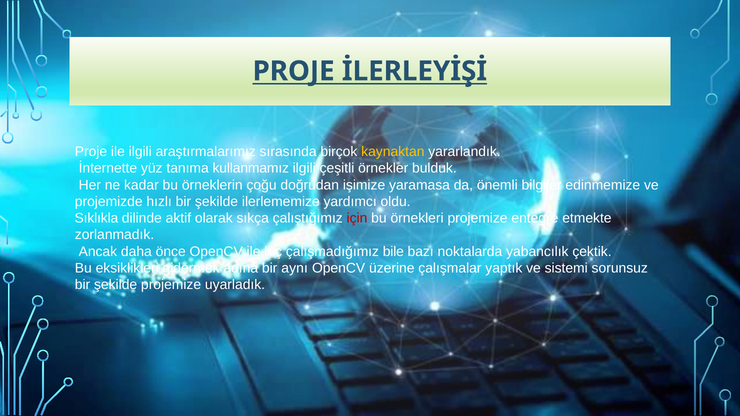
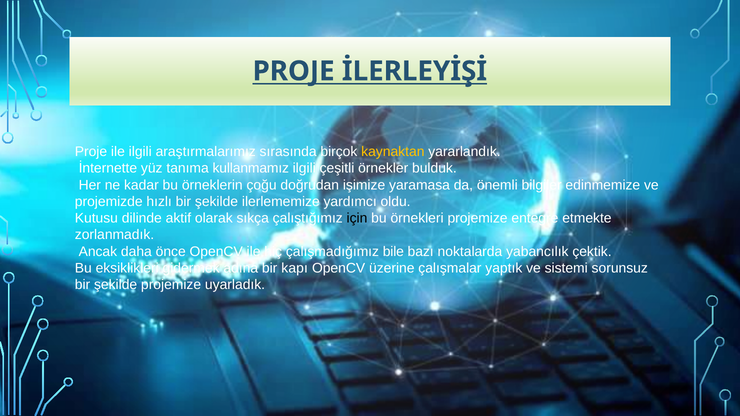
Sıklıkla: Sıklıkla -> Kutusu
için colour: red -> black
aynı: aynı -> kapı
